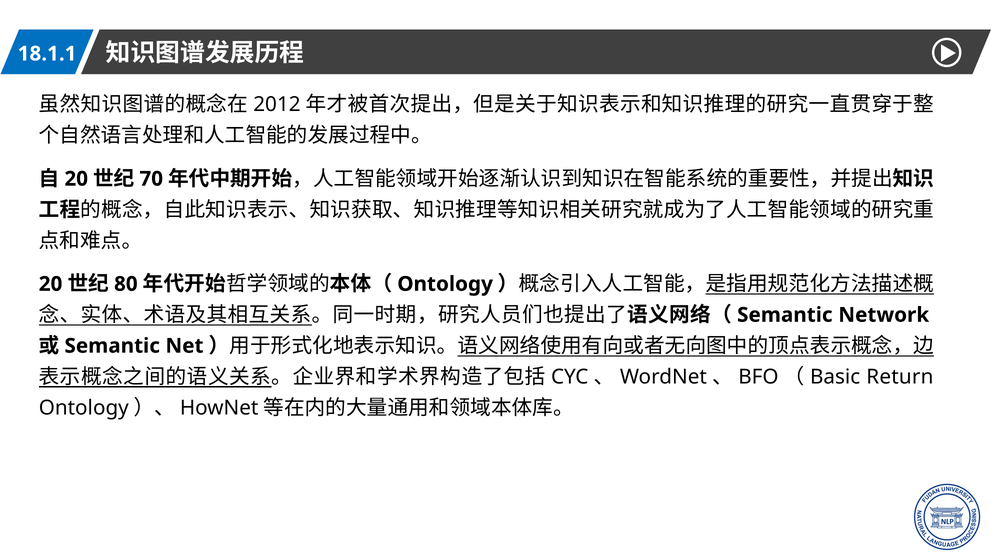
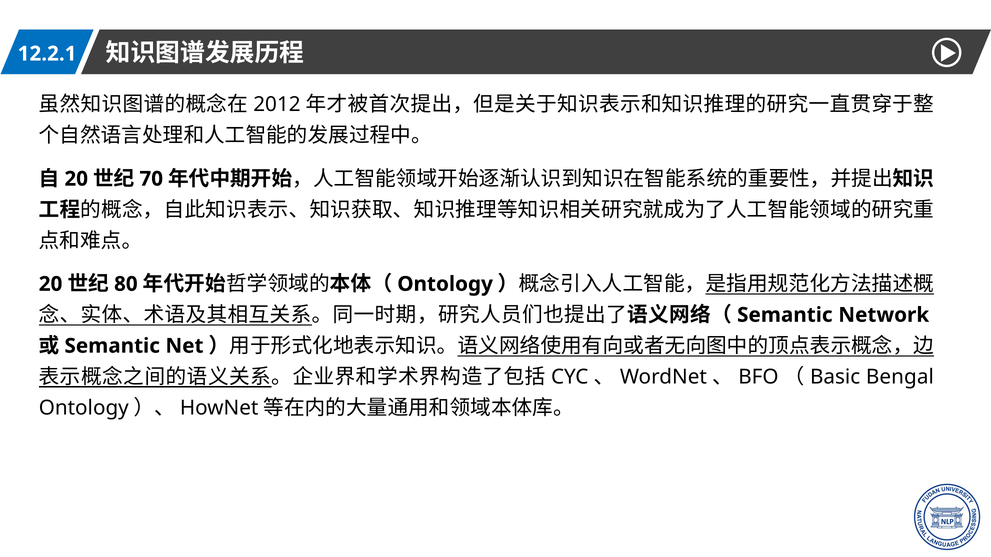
18.1.1: 18.1.1 -> 12.2.1
Return: Return -> Bengal
